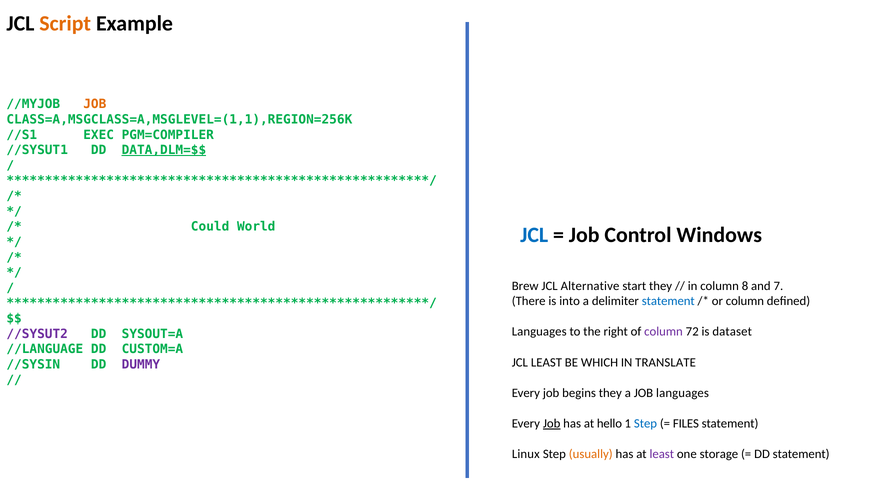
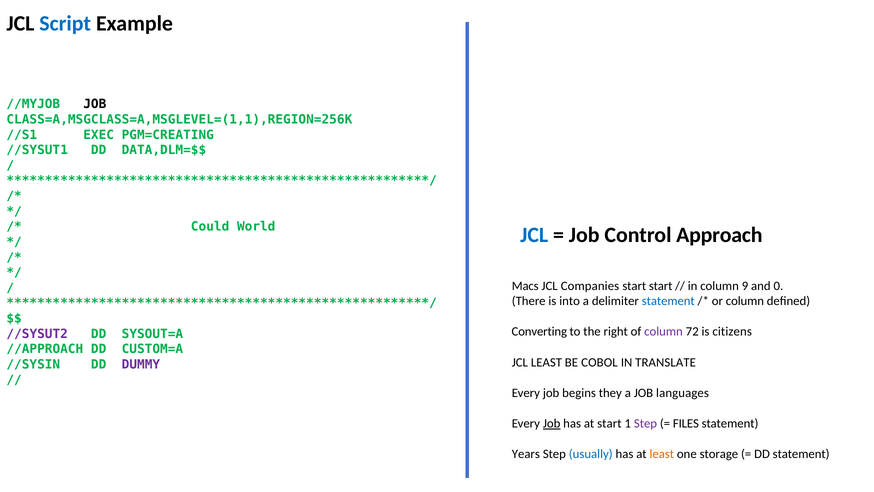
Script colour: orange -> blue
JOB at (95, 104) colour: orange -> black
PGM=COMPILER: PGM=COMPILER -> PGM=CREATING
DATA,DLM=$$ underline: present -> none
Windows: Windows -> Approach
Brew: Brew -> Macs
Alternative: Alternative -> Companies
start they: they -> start
8: 8 -> 9
7: 7 -> 0
Languages at (539, 331): Languages -> Converting
dataset: dataset -> citizens
//LANGUAGE: //LANGUAGE -> //APPROACH
WHICH: WHICH -> COBOL
at hello: hello -> start
Step at (645, 423) colour: blue -> purple
Linux: Linux -> Years
usually colour: orange -> blue
least at (662, 454) colour: purple -> orange
